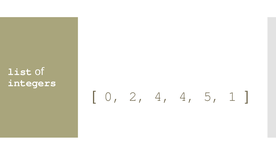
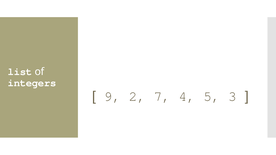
0: 0 -> 9
2 4: 4 -> 7
1: 1 -> 3
